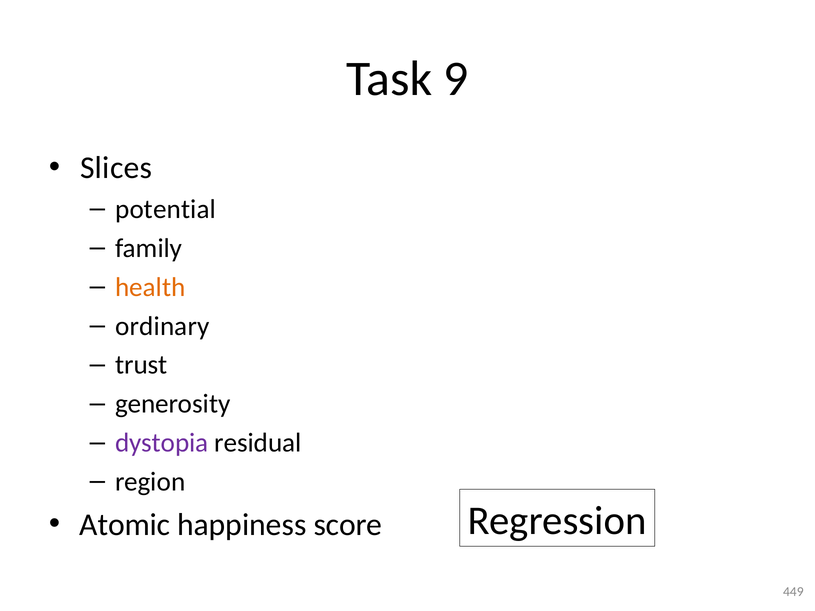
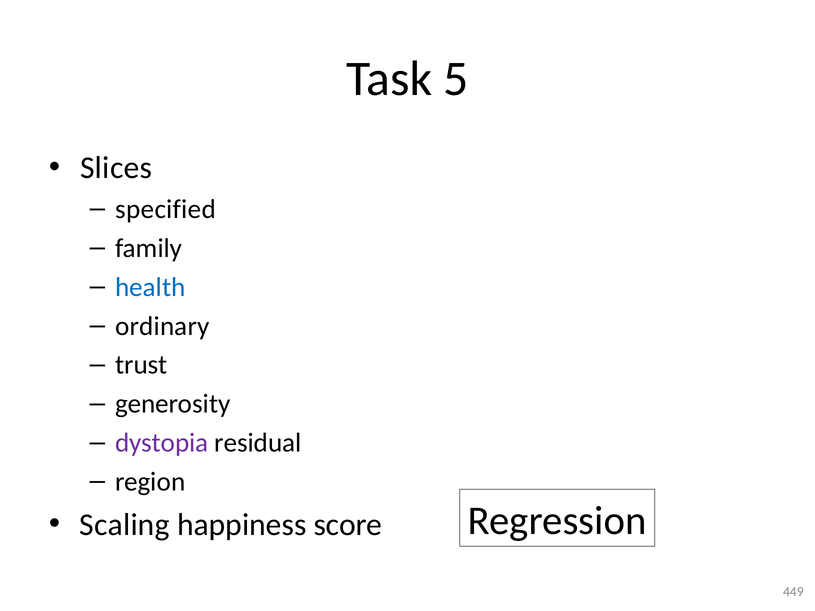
9: 9 -> 5
potential: potential -> specified
health colour: orange -> blue
Atomic: Atomic -> Scaling
